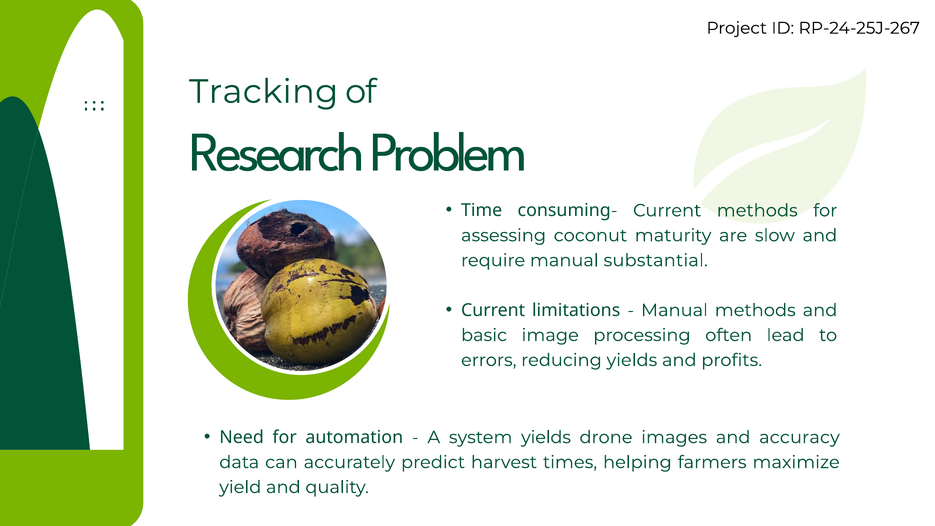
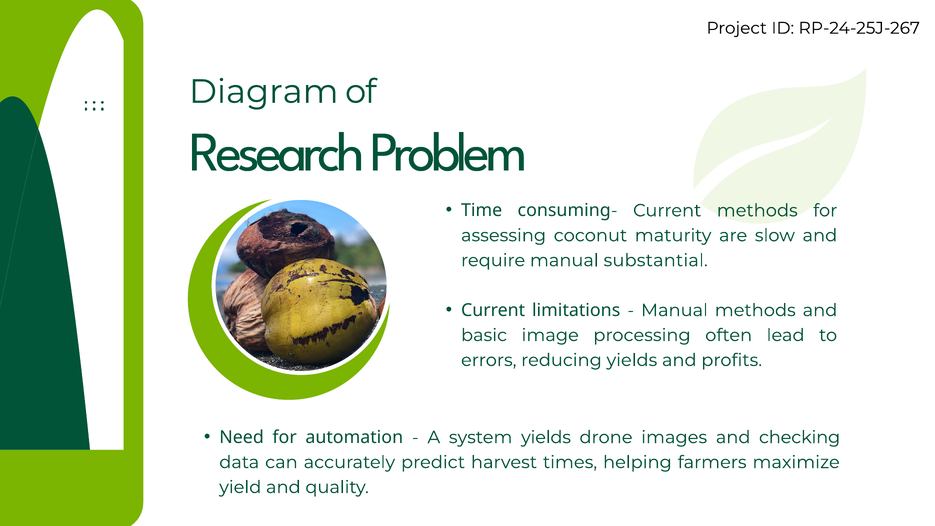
Tracking: Tracking -> Diagram
accuracy: accuracy -> checking
